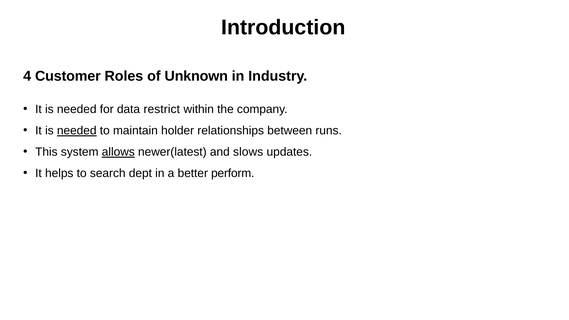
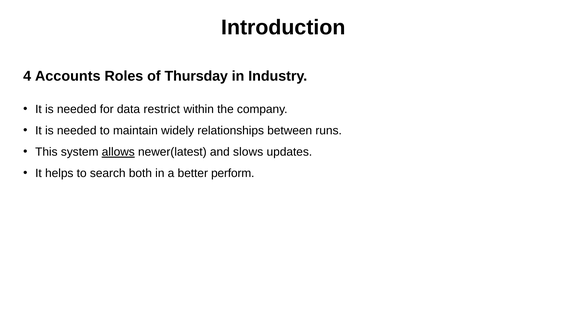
Customer: Customer -> Accounts
Unknown: Unknown -> Thursday
needed at (77, 131) underline: present -> none
holder: holder -> widely
dept: dept -> both
